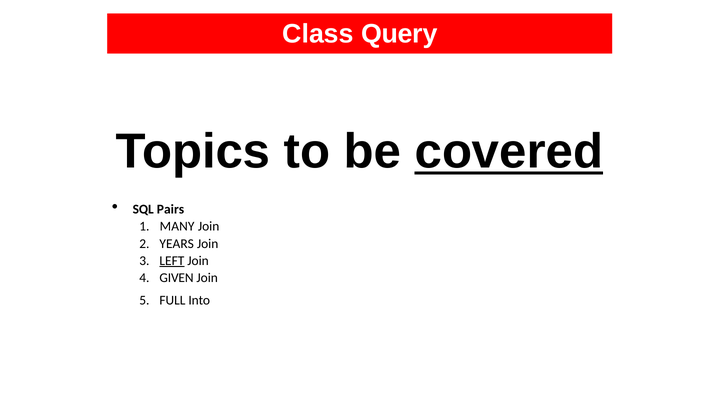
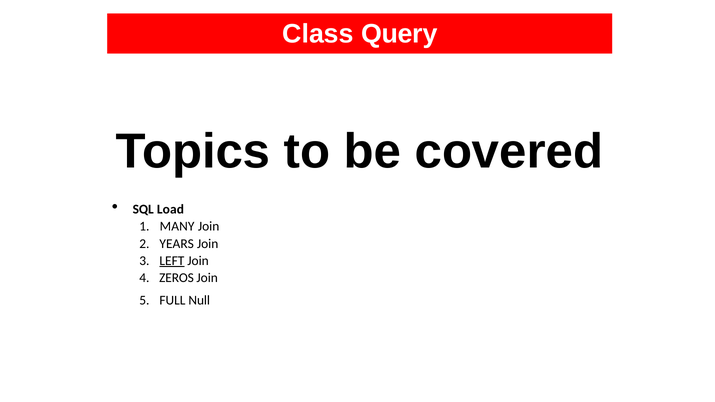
covered underline: present -> none
Pairs: Pairs -> Load
GIVEN: GIVEN -> ZEROS
Into: Into -> Null
